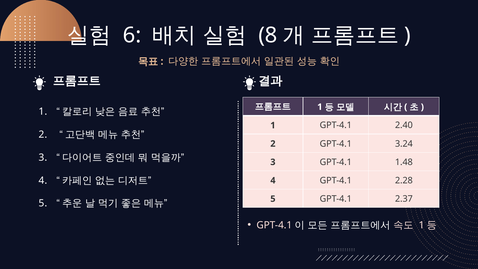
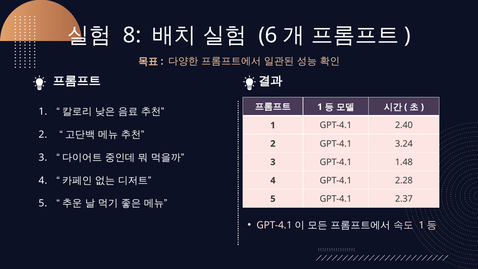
6: 6 -> 8
8: 8 -> 6
